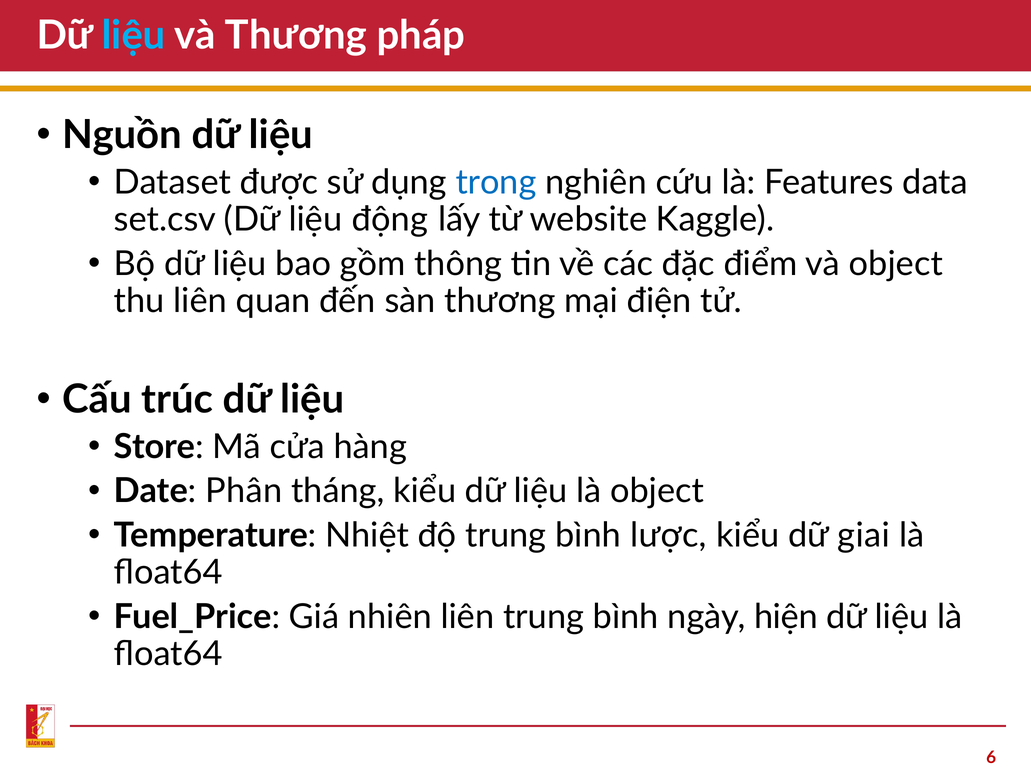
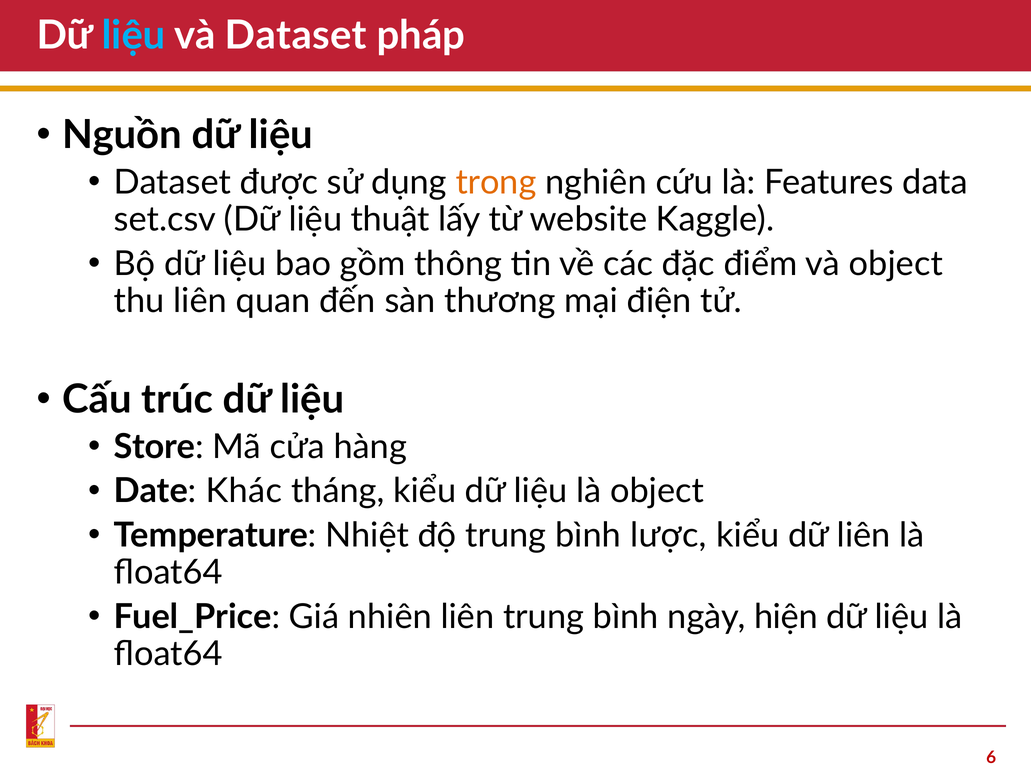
và Thương: Thương -> Dataset
trong colour: blue -> orange
động: động -> thuật
Phân: Phân -> Khác
dữ giai: giai -> liên
